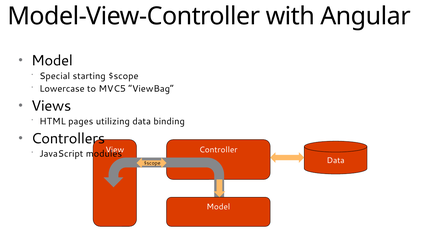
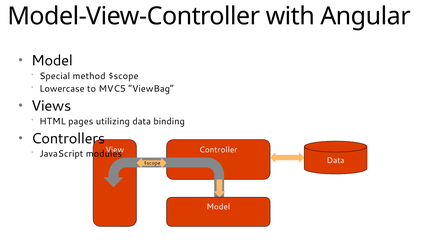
starting: starting -> method
